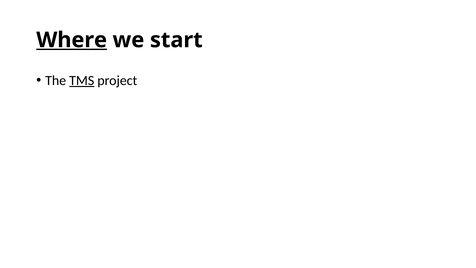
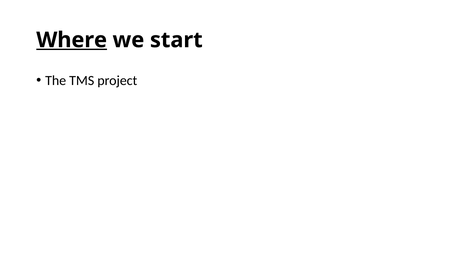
TMS underline: present -> none
